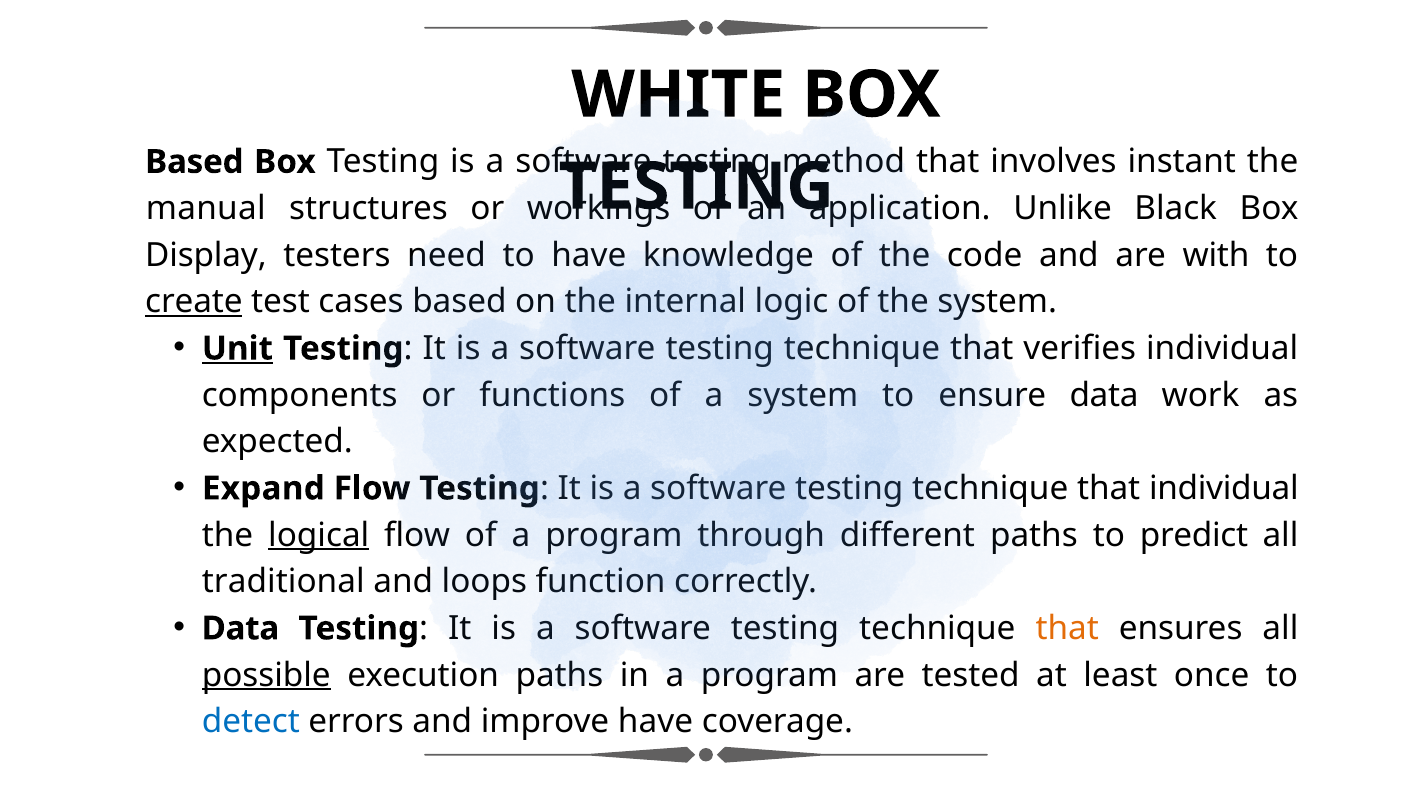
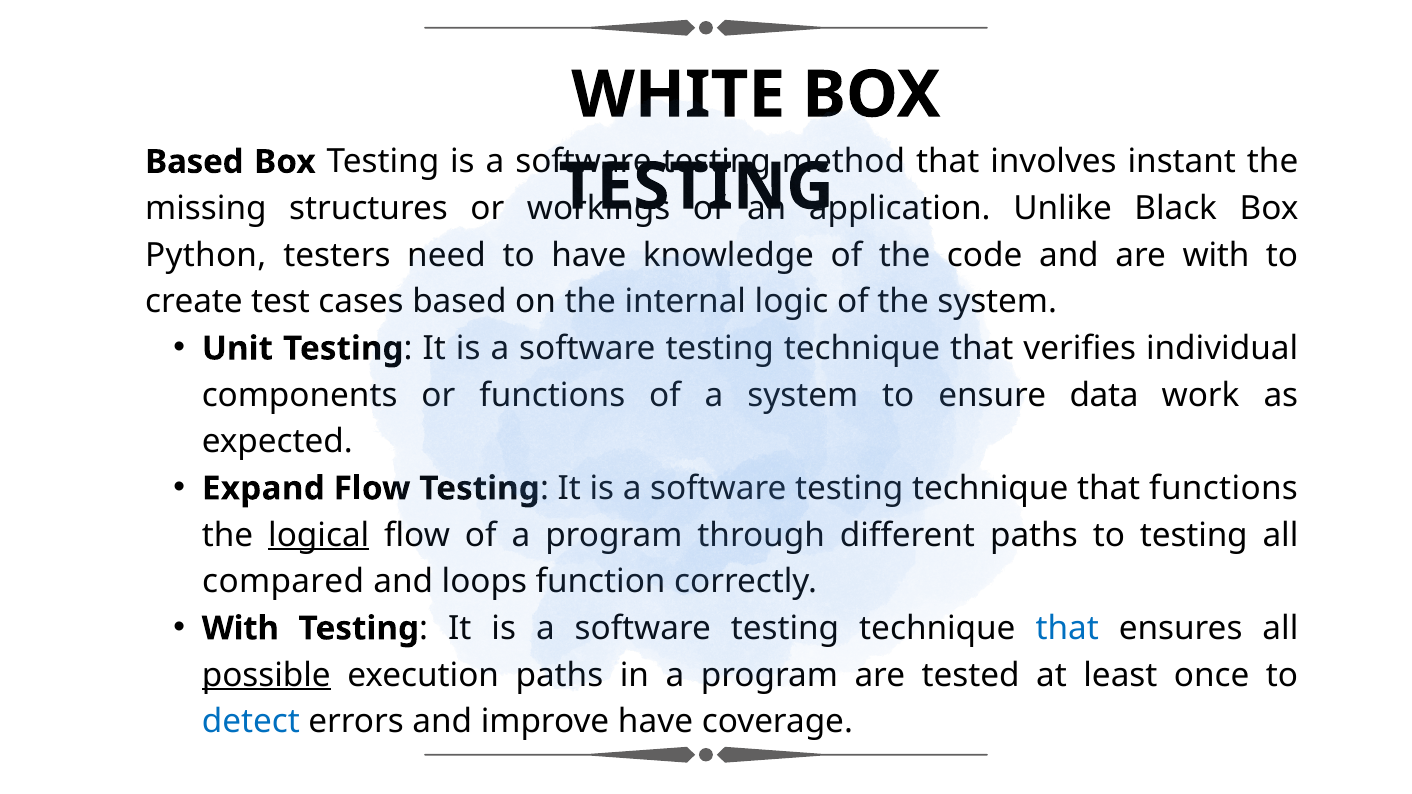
manual: manual -> missing
Display: Display -> Python
create underline: present -> none
Unit underline: present -> none
that individual: individual -> functions
to predict: predict -> testing
traditional: traditional -> compared
Data at (240, 629): Data -> With
that at (1067, 629) colour: orange -> blue
